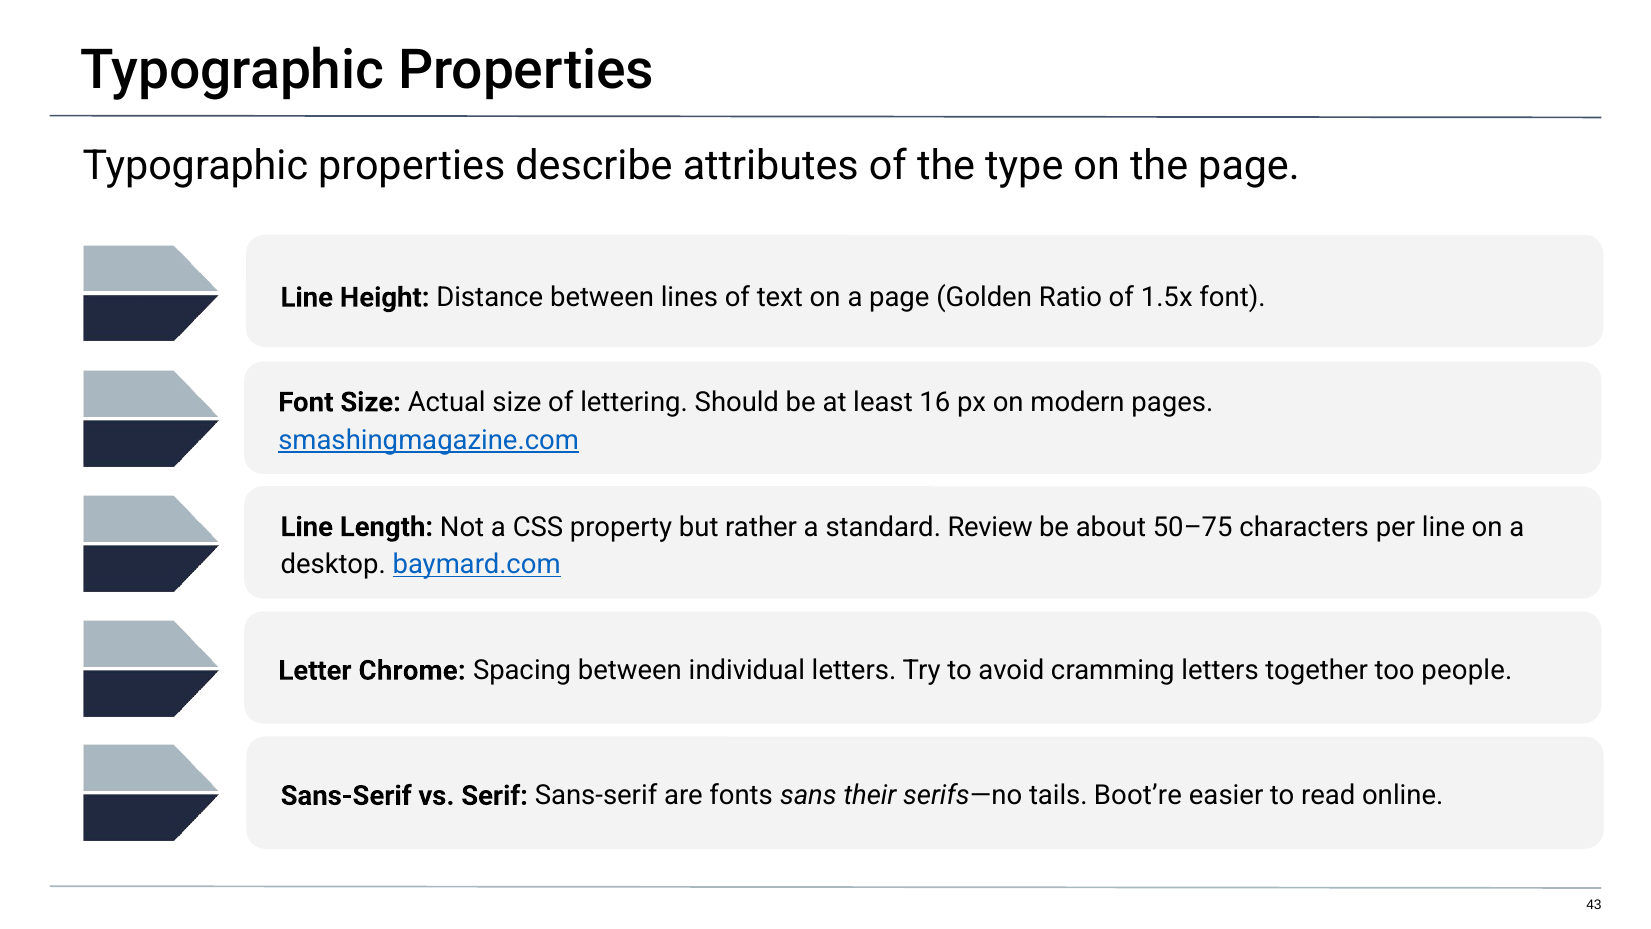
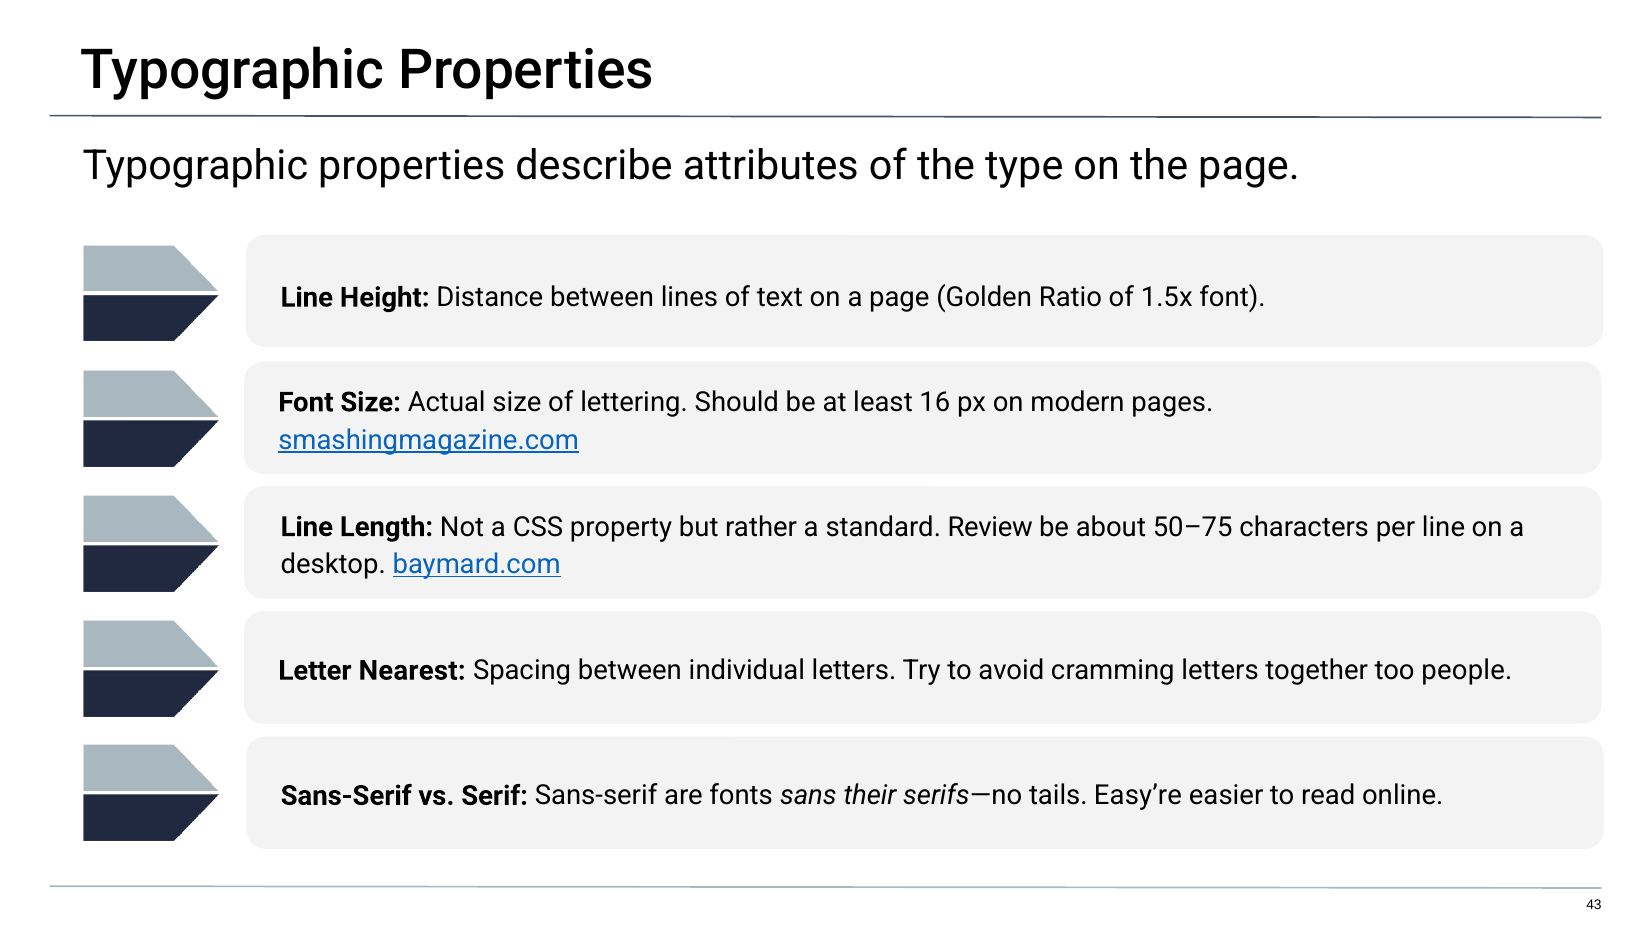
Chrome: Chrome -> Nearest
Boot’re: Boot’re -> Easy’re
